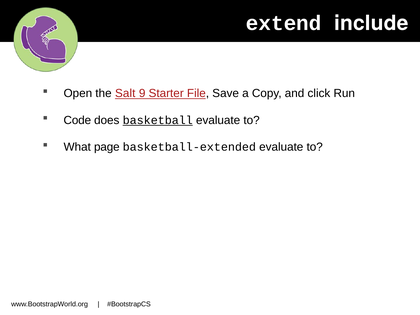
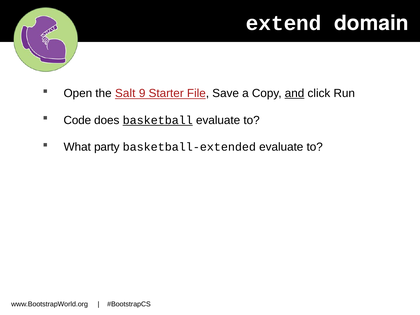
include: include -> domain
and underline: none -> present
page: page -> party
